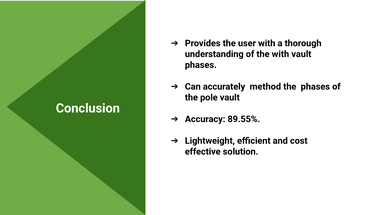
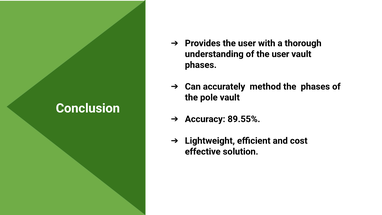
of the with: with -> user
